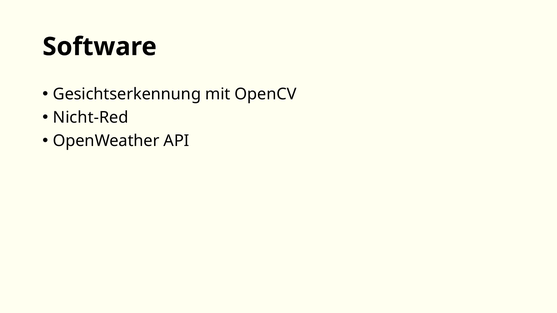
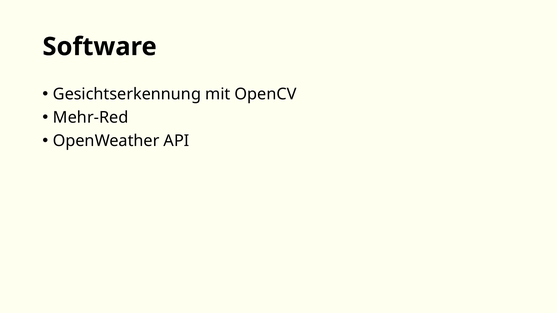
Nicht-Red: Nicht-Red -> Mehr-Red
